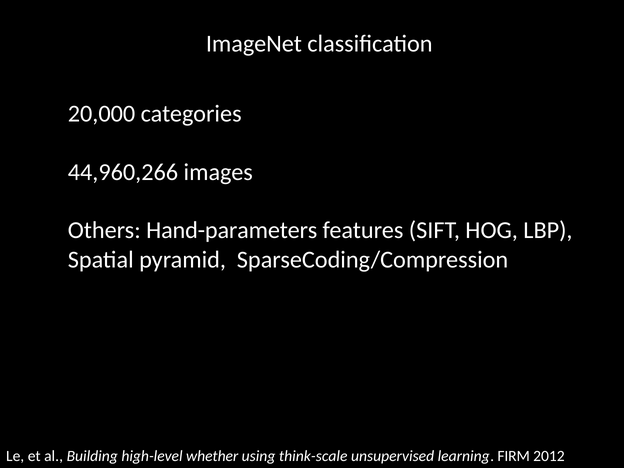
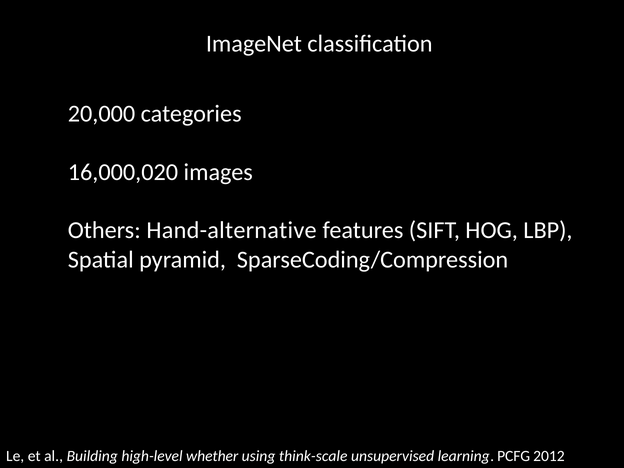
44,960,266: 44,960,266 -> 16,000,020
Hand-parameters: Hand-parameters -> Hand-alternative
FIRM: FIRM -> PCFG
